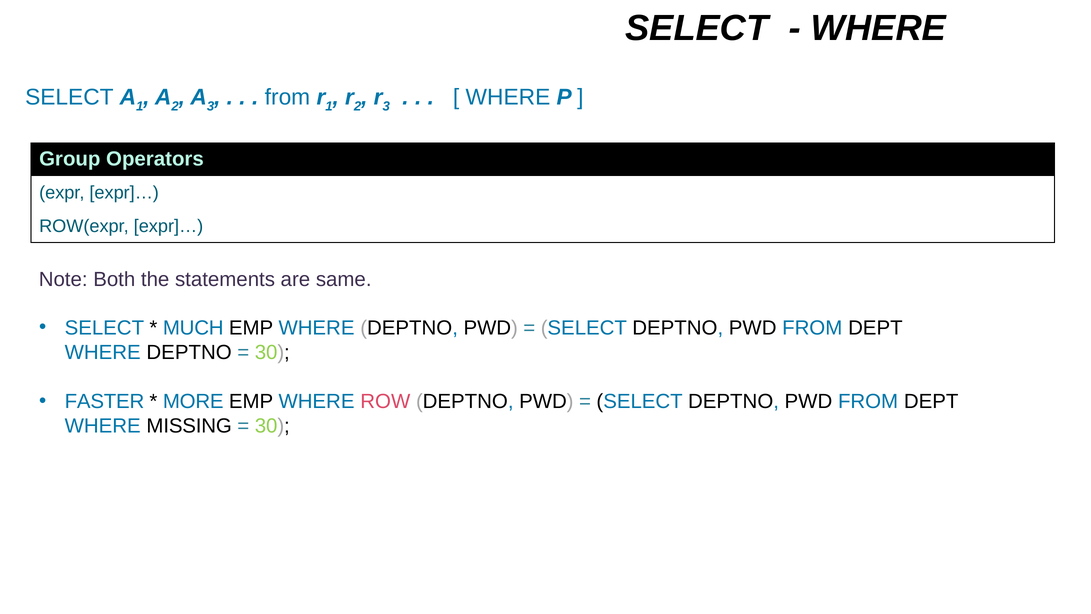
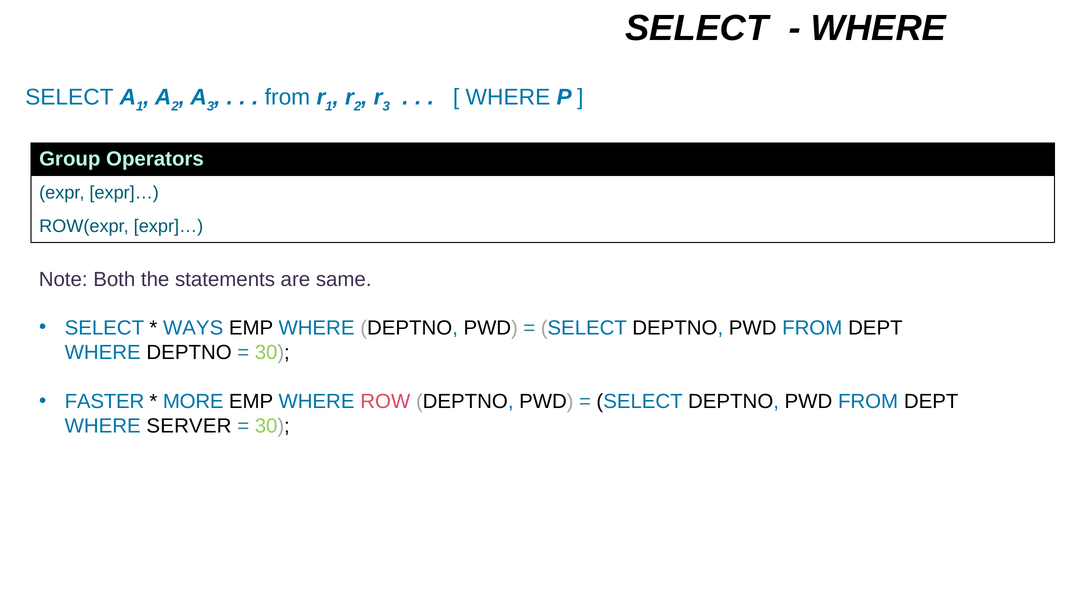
MUCH: MUCH -> WAYS
MISSING: MISSING -> SERVER
